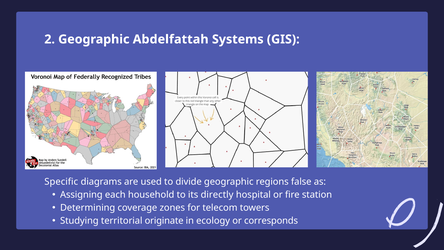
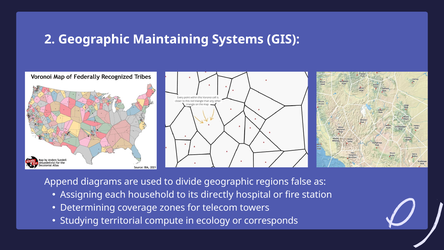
Abdelfattah: Abdelfattah -> Maintaining
Specific: Specific -> Append
originate: originate -> compute
